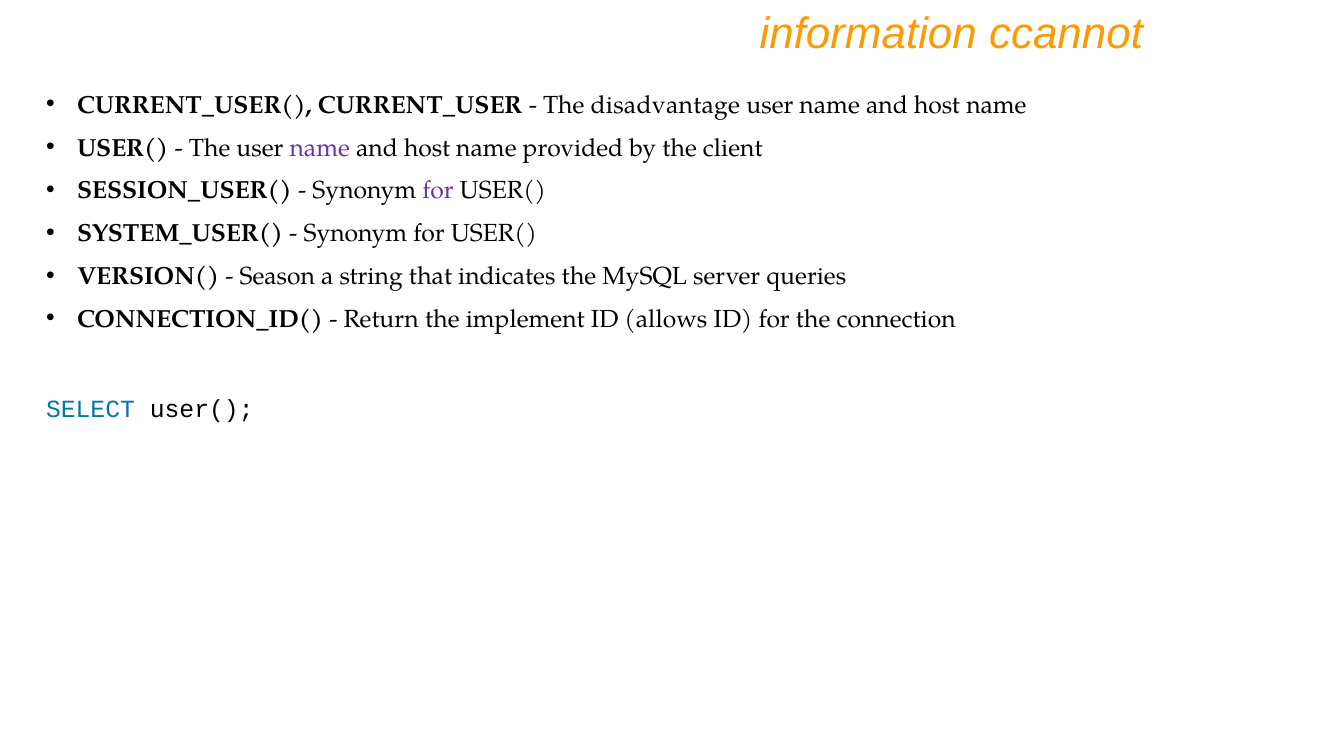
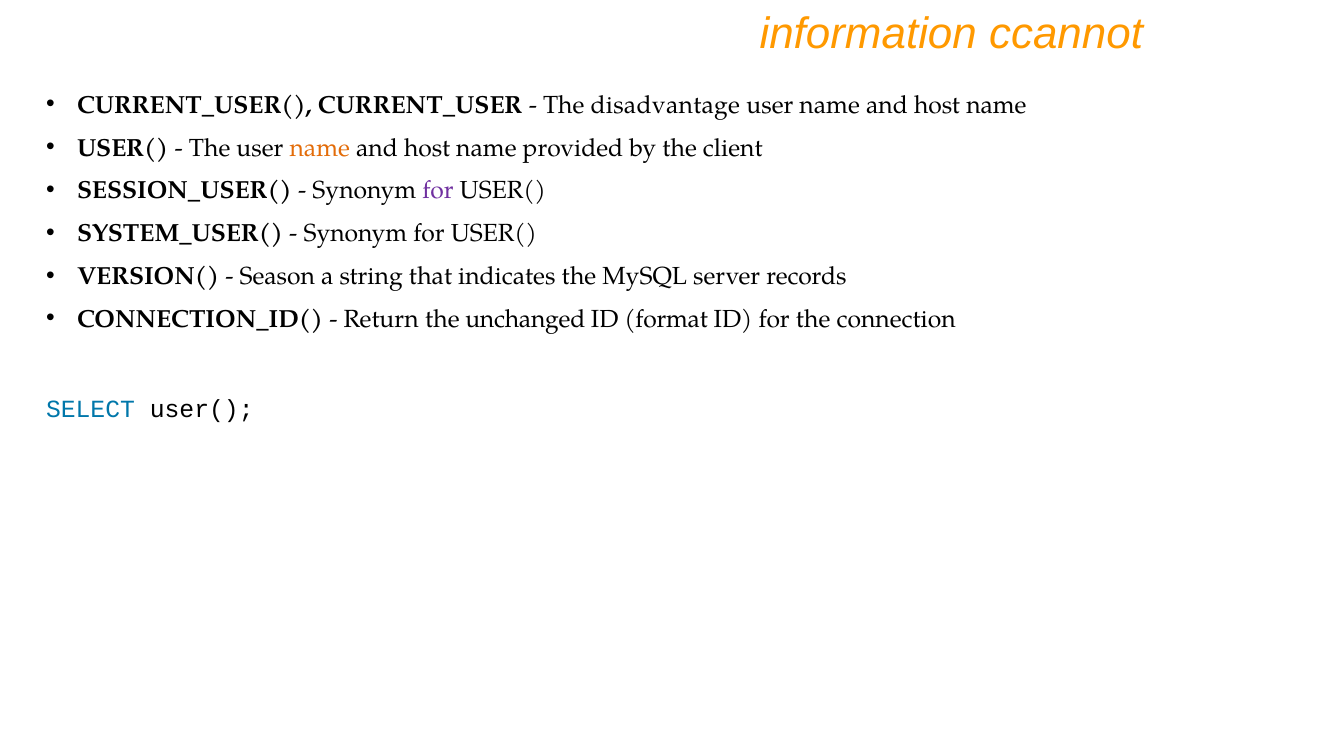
name at (320, 148) colour: purple -> orange
queries: queries -> records
implement: implement -> unchanged
allows: allows -> format
